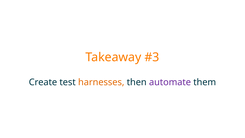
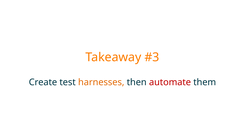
automate colour: purple -> red
